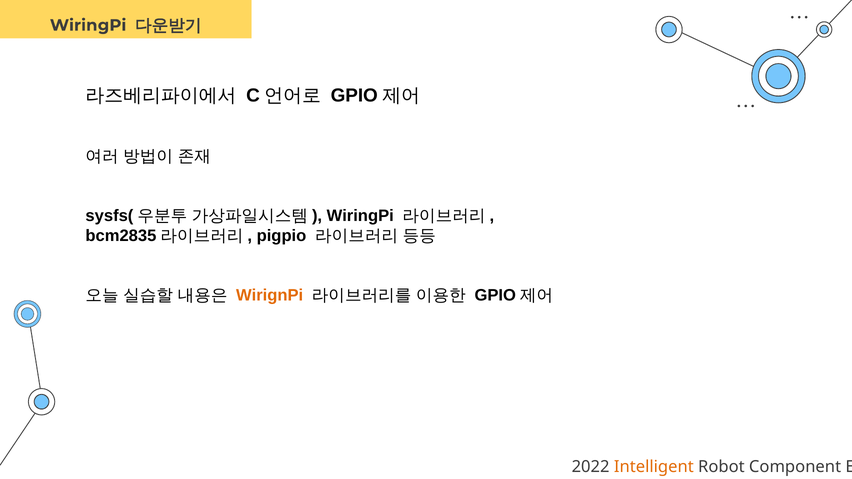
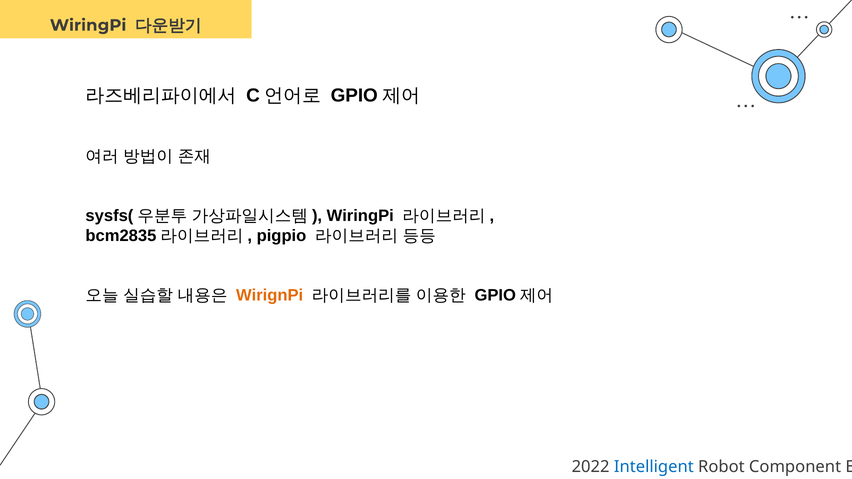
Intelligent colour: orange -> blue
